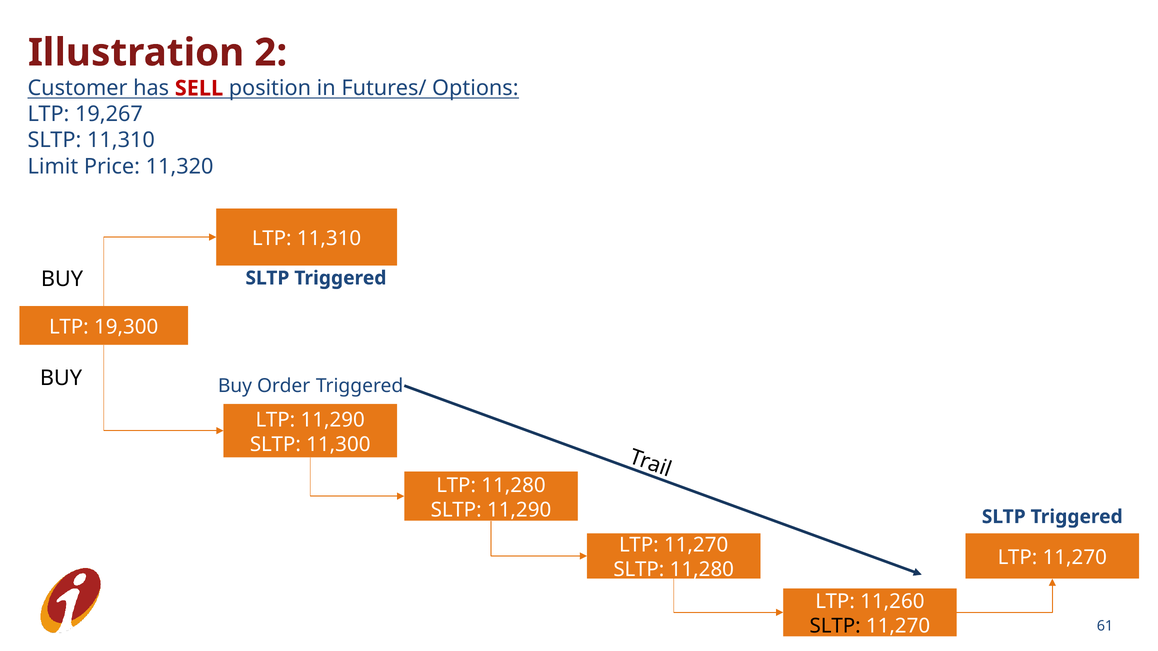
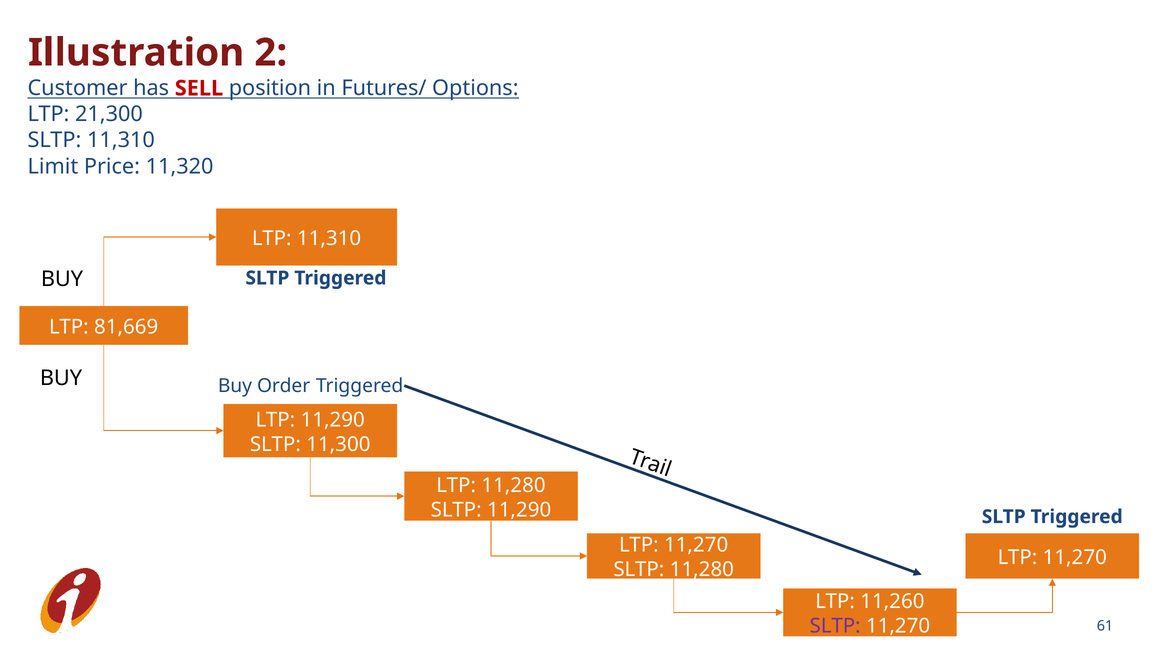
19,267: 19,267 -> 21,300
19,300: 19,300 -> 81,669
SLTP at (835, 626) colour: black -> purple
